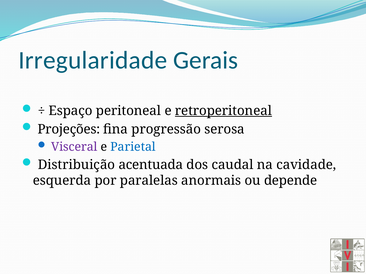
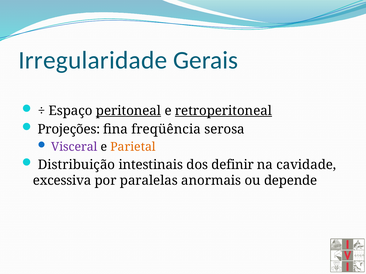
peritoneal underline: none -> present
progressão: progressão -> freqüência
Parietal colour: blue -> orange
acentuada: acentuada -> intestinais
caudal: caudal -> definir
esquerda: esquerda -> excessiva
